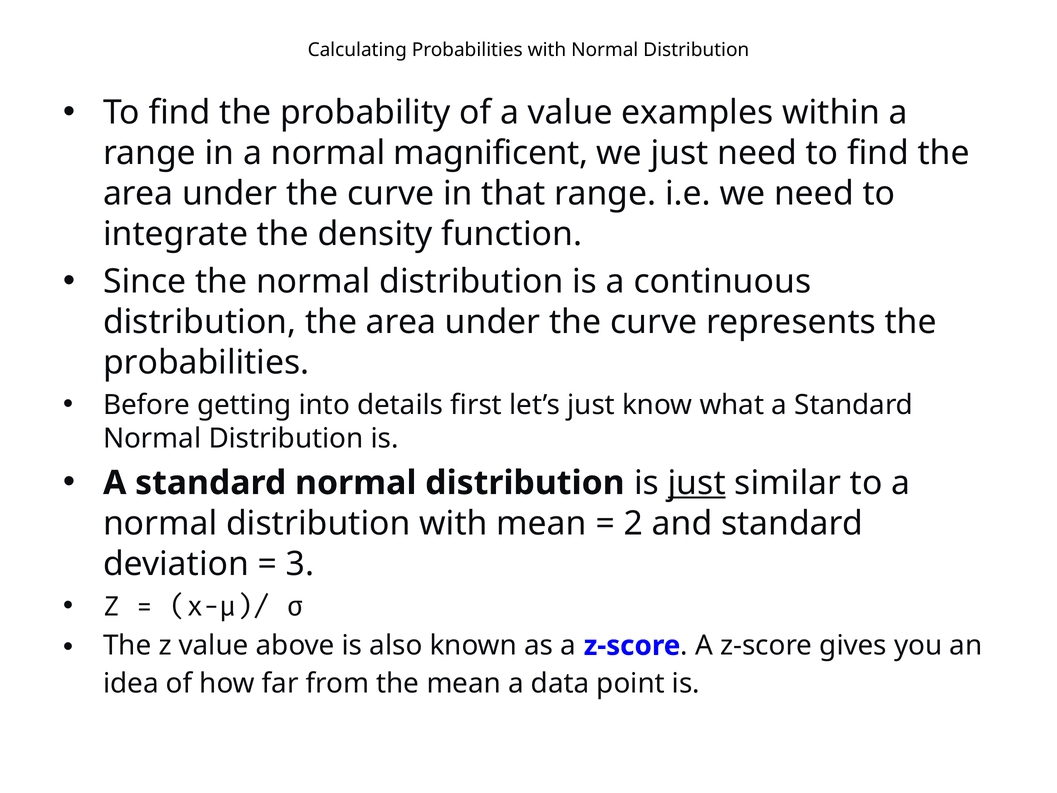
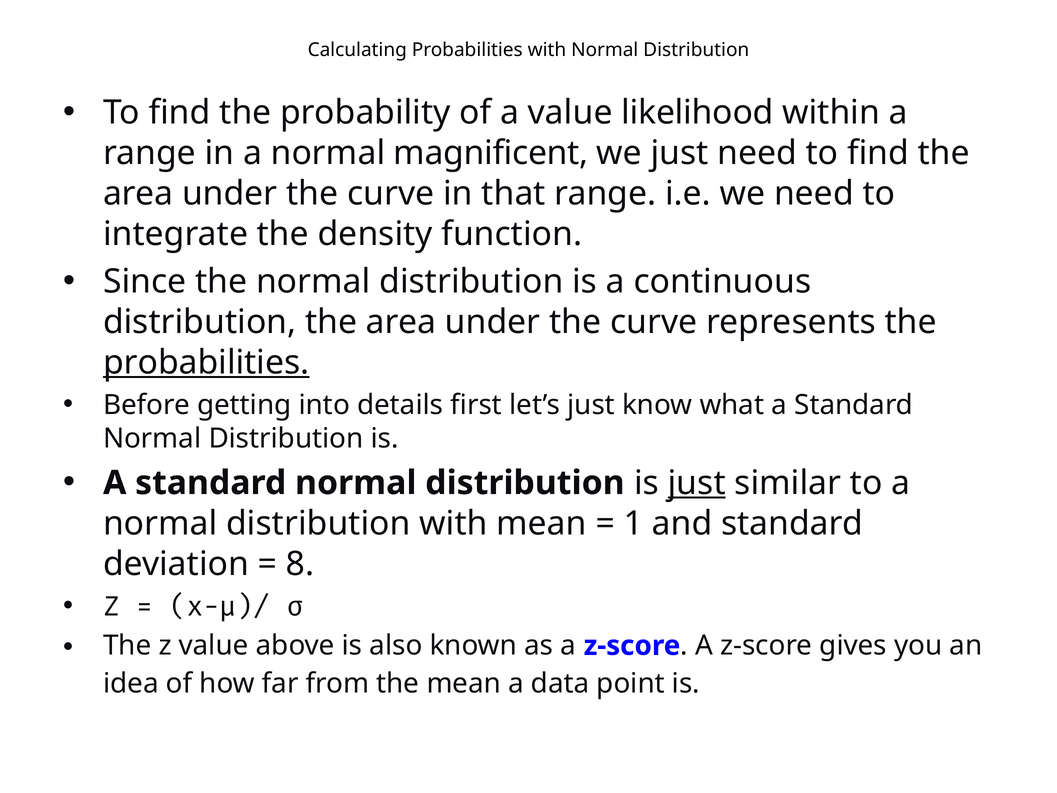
examples: examples -> likelihood
probabilities at (206, 362) underline: none -> present
2: 2 -> 1
3: 3 -> 8
